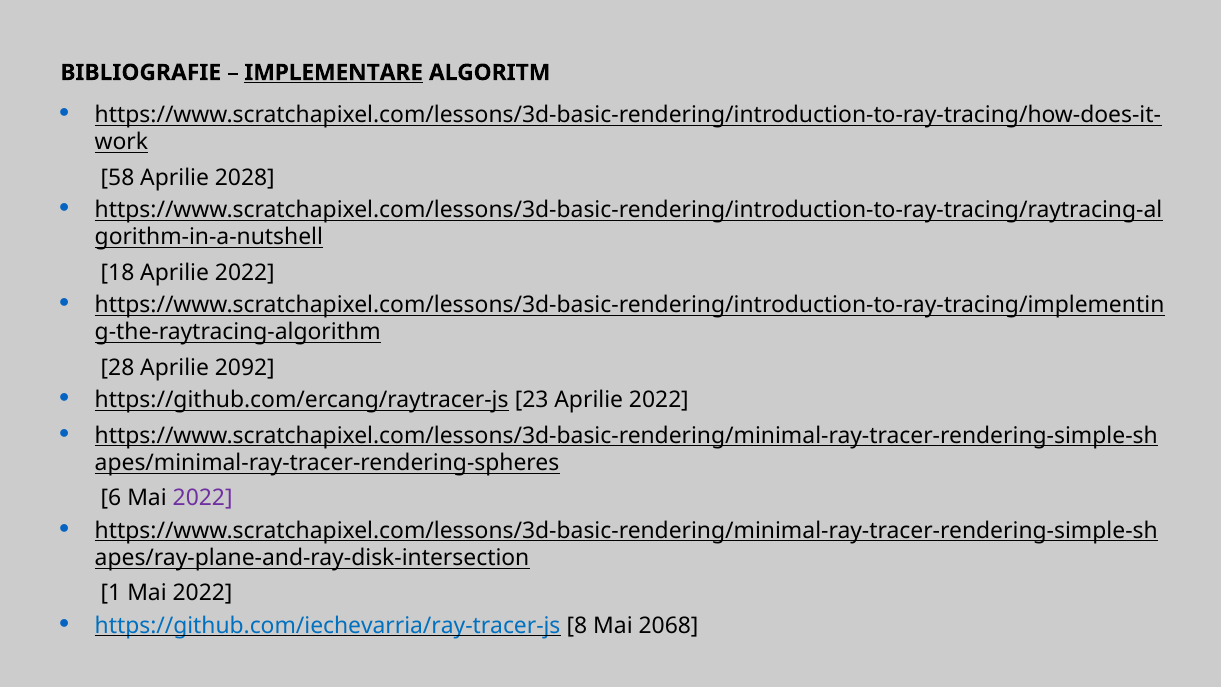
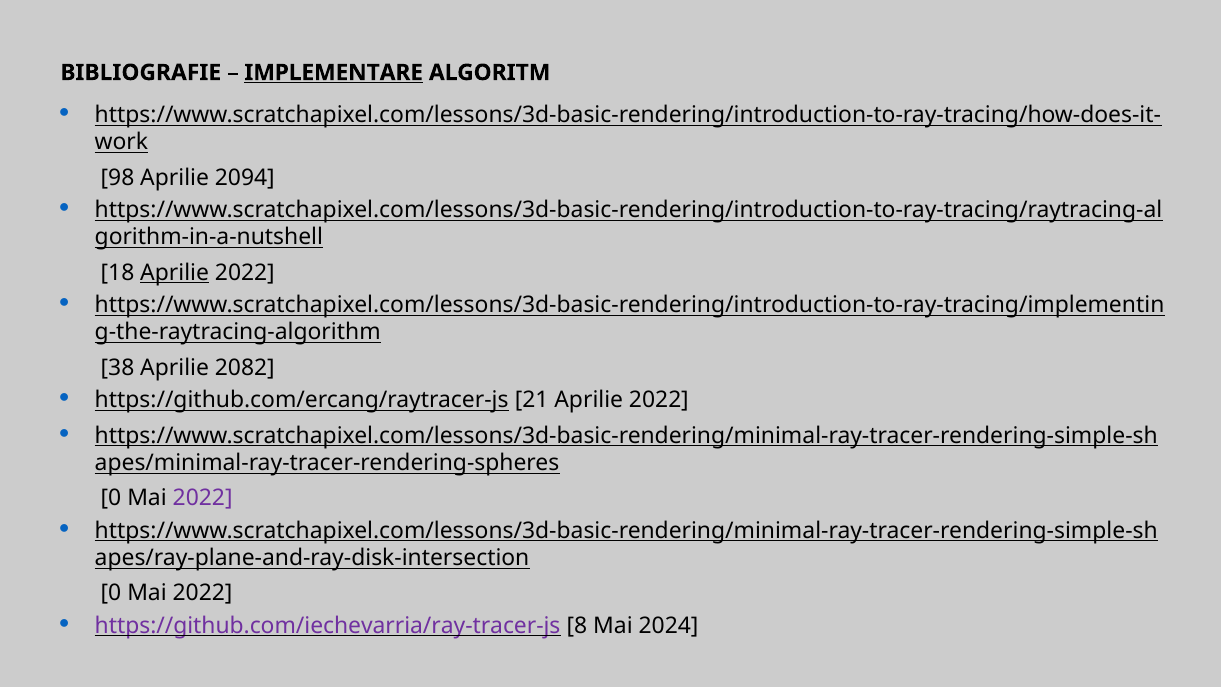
58: 58 -> 98
2028: 2028 -> 2094
Aprilie at (175, 273) underline: none -> present
28: 28 -> 38
2092: 2092 -> 2082
23: 23 -> 21
6 at (111, 498): 6 -> 0
1 at (111, 593): 1 -> 0
https://github.com/iechevarria/ray-tracer-js colour: blue -> purple
2068: 2068 -> 2024
